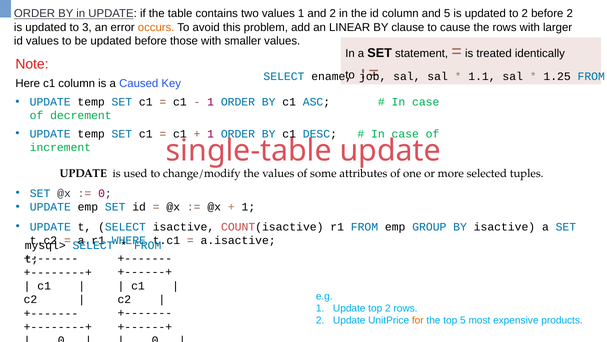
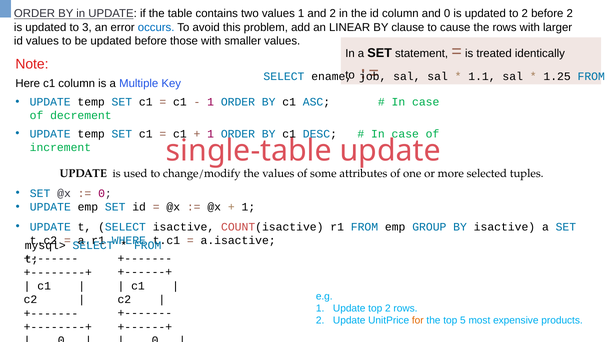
and 5: 5 -> 0
occurs colour: orange -> blue
Caused: Caused -> Multiple
